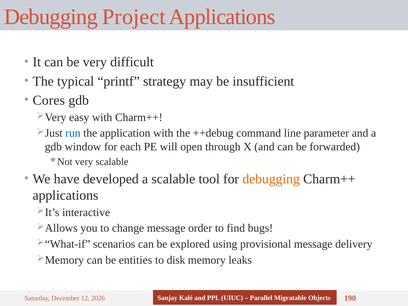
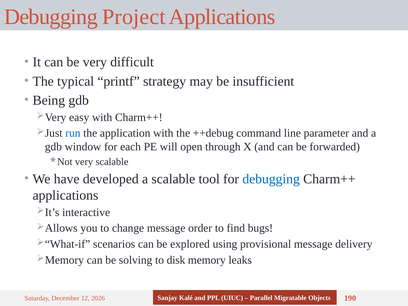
Cores: Cores -> Being
debugging at (271, 179) colour: orange -> blue
entities: entities -> solving
